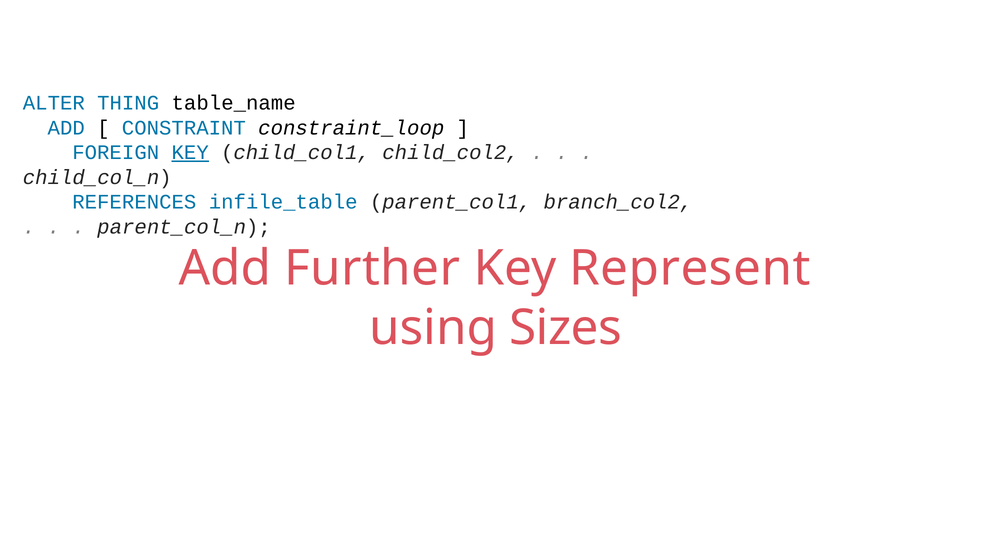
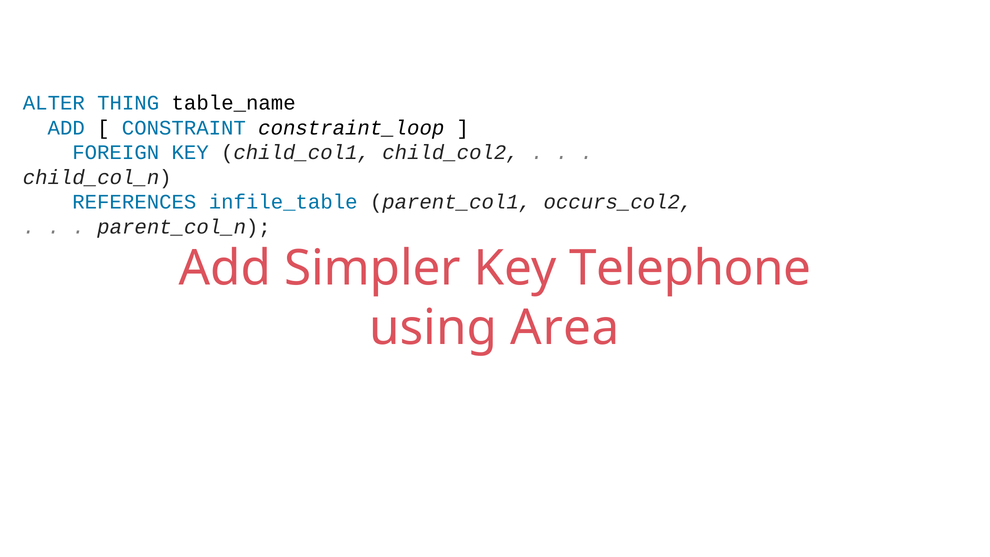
KEY at (190, 152) underline: present -> none
branch_col2: branch_col2 -> occurs_col2
Further: Further -> Simpler
Represent: Represent -> Telephone
Sizes: Sizes -> Area
